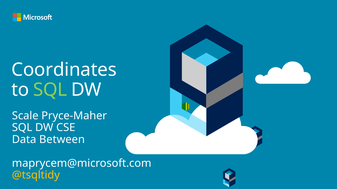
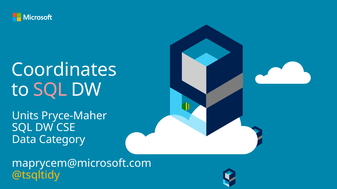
SQL at (50, 90) colour: light green -> pink
Scale: Scale -> Units
Between: Between -> Category
